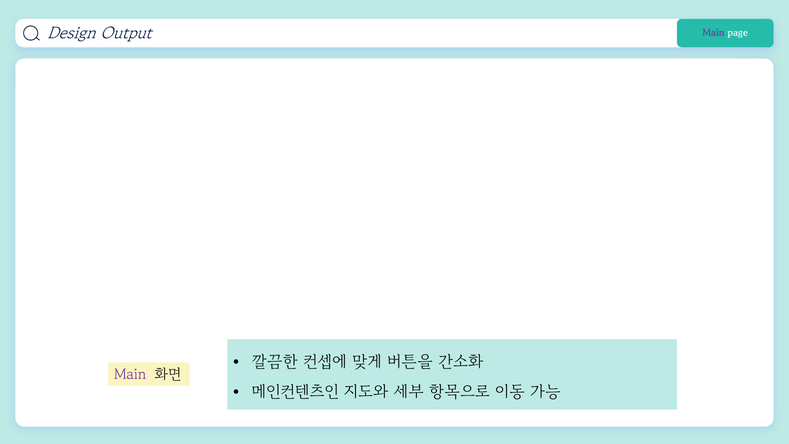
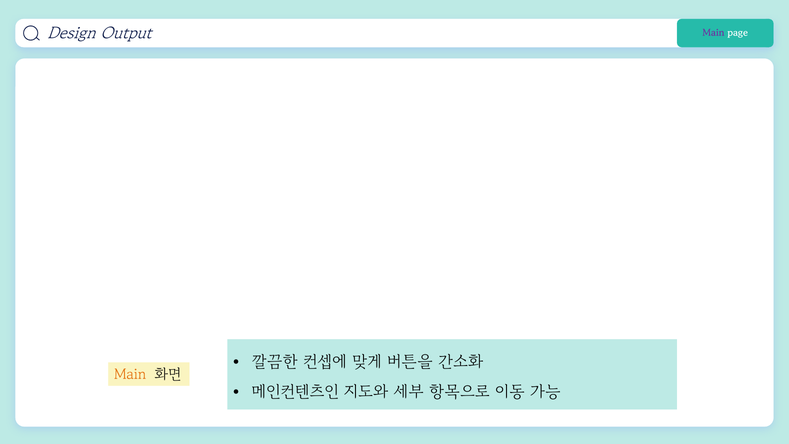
Main at (130, 375) colour: purple -> orange
